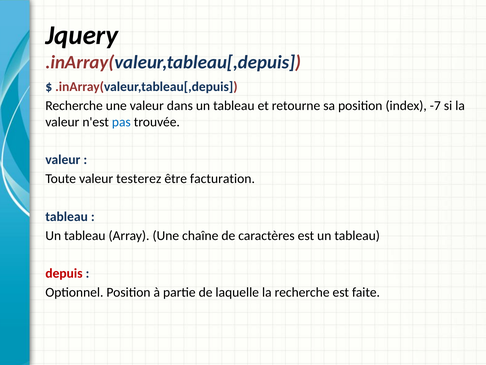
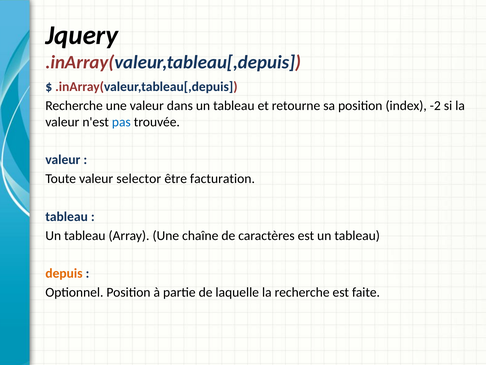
-7: -7 -> -2
testerez: testerez -> selector
depuis colour: red -> orange
